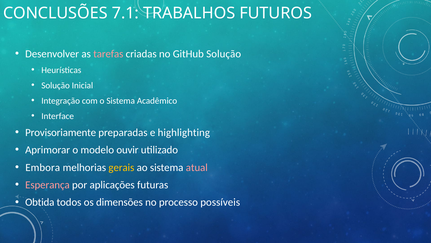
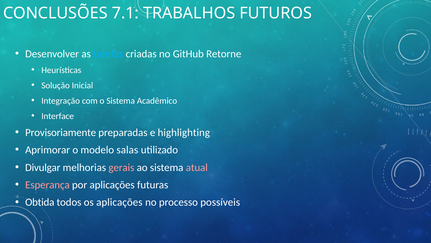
tarefas colour: pink -> light blue
GitHub Solução: Solução -> Retorne
ouvir: ouvir -> salas
Embora: Embora -> Divulgar
gerais colour: yellow -> pink
os dimensões: dimensões -> aplicações
